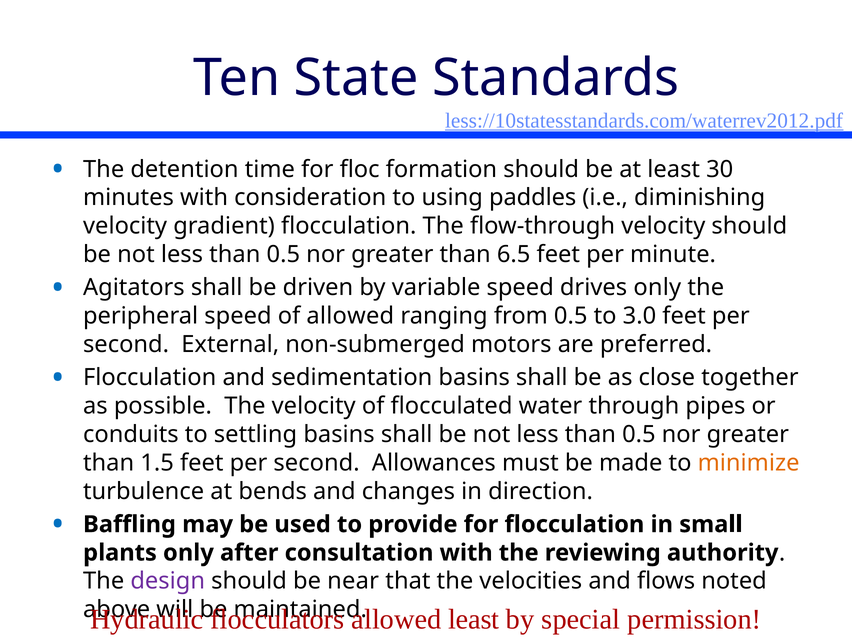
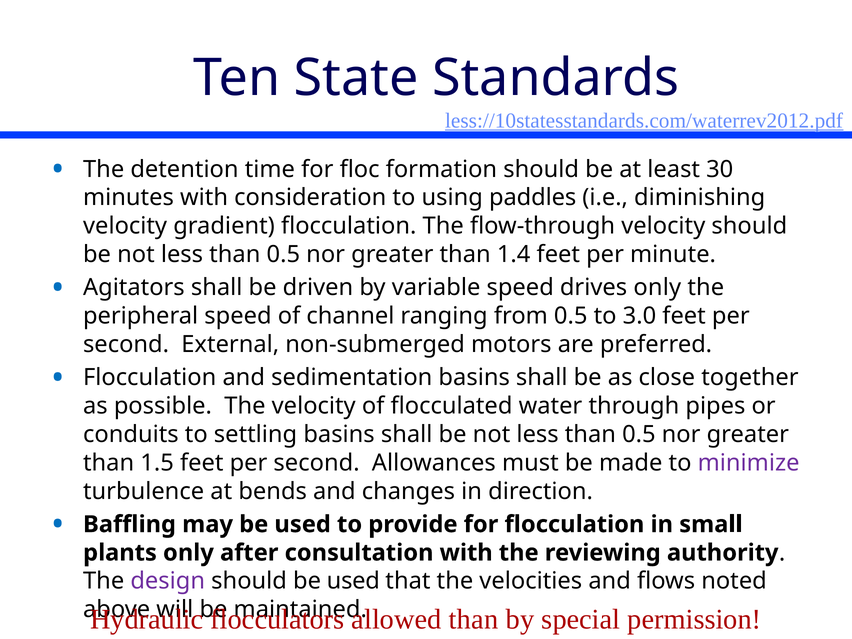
6.5: 6.5 -> 1.4
of allowed: allowed -> channel
minimize colour: orange -> purple
should be near: near -> used
allowed least: least -> than
